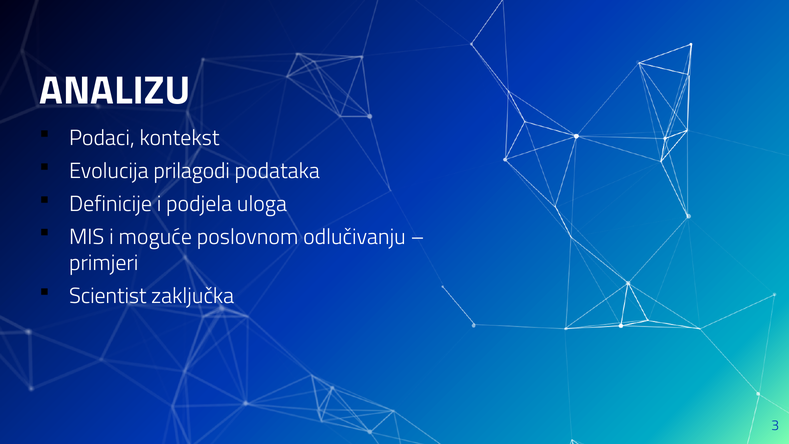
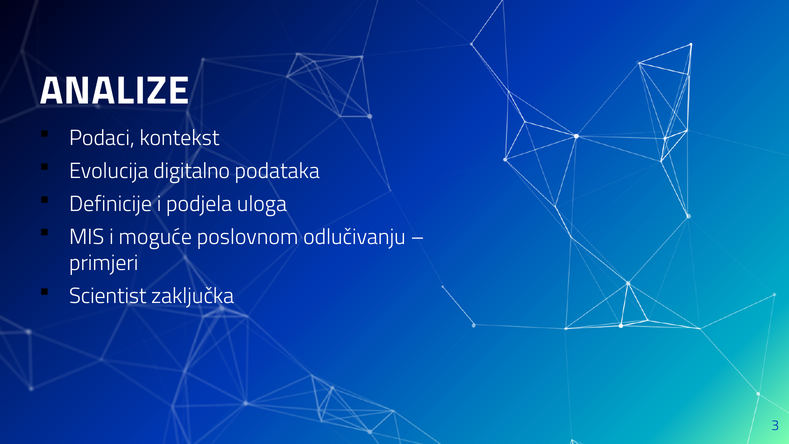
ANALIZU: ANALIZU -> ANALIZE
prilagodi: prilagodi -> digitalno
